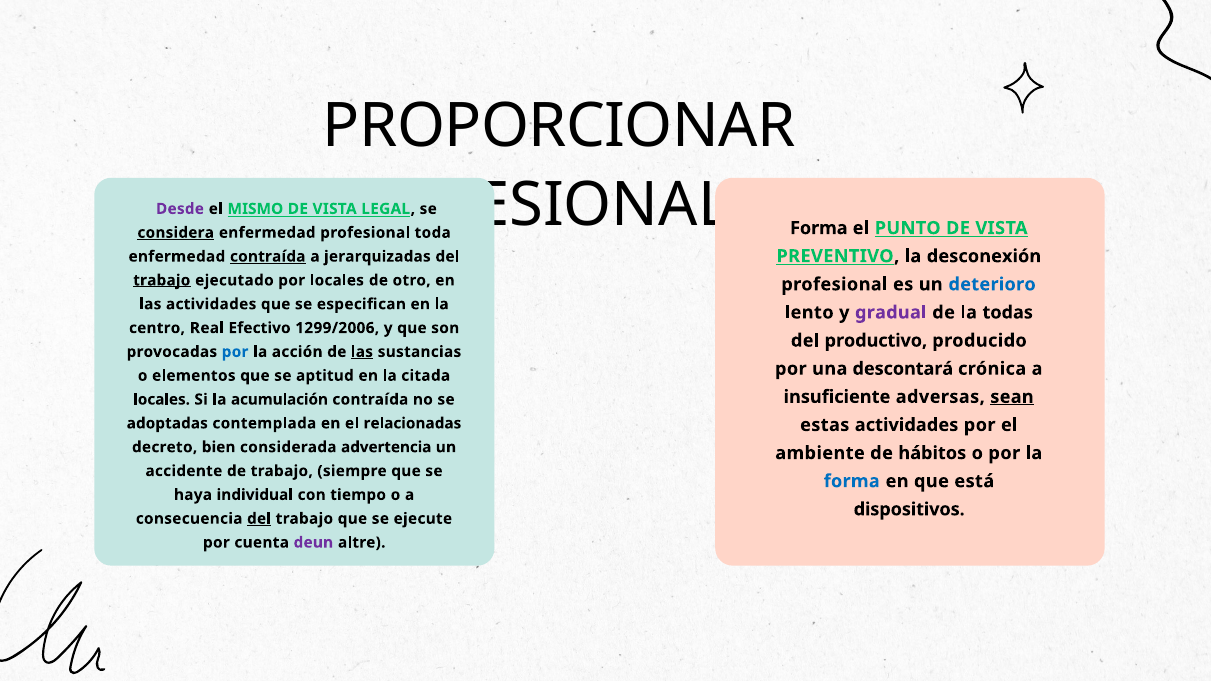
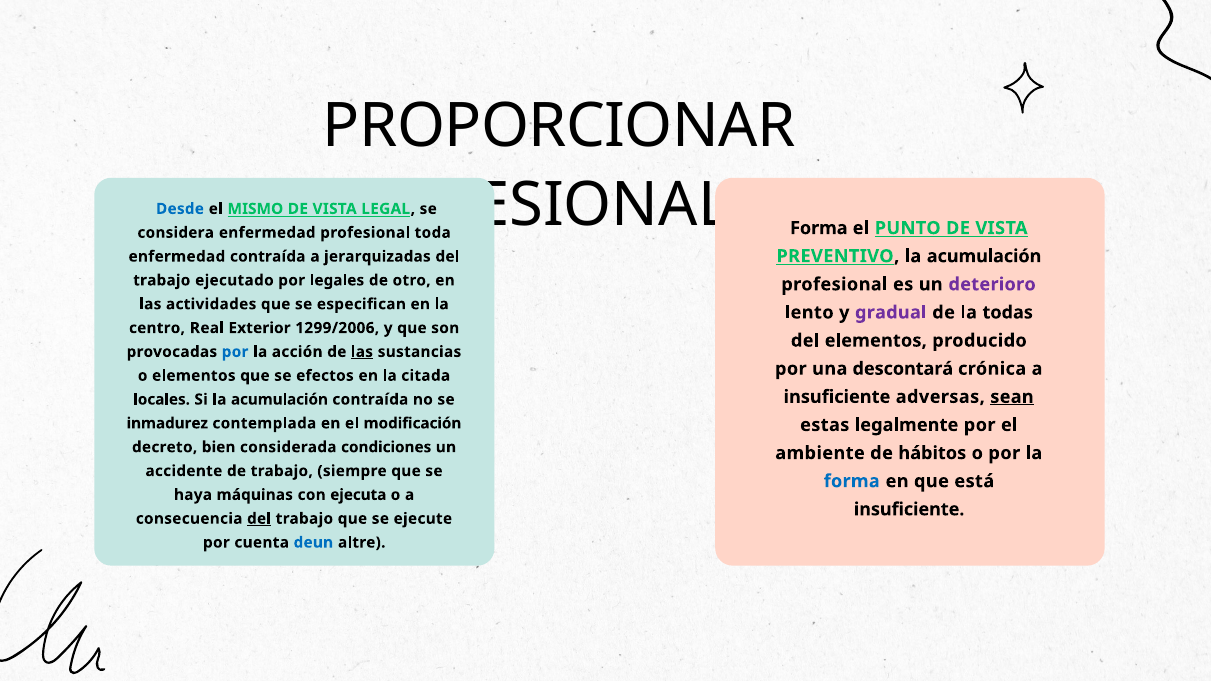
Desde colour: purple -> blue
considera underline: present -> none
PREVENTIVO la desconexión: desconexión -> acumulación
contraída at (268, 257) underline: present -> none
trabajo at (162, 280) underline: present -> none
por locales: locales -> legales
deterioro colour: blue -> purple
Efectivo: Efectivo -> Exterior
del productivo: productivo -> elementos
aptitud: aptitud -> efectos
adoptadas: adoptadas -> inmadurez
relacionadas: relacionadas -> modificación
estas actividades: actividades -> legalmente
advertencia: advertencia -> condiciones
individual: individual -> máquinas
tiempo: tiempo -> ejecuta
dispositivos at (909, 509): dispositivos -> insuficiente
deun colour: purple -> blue
